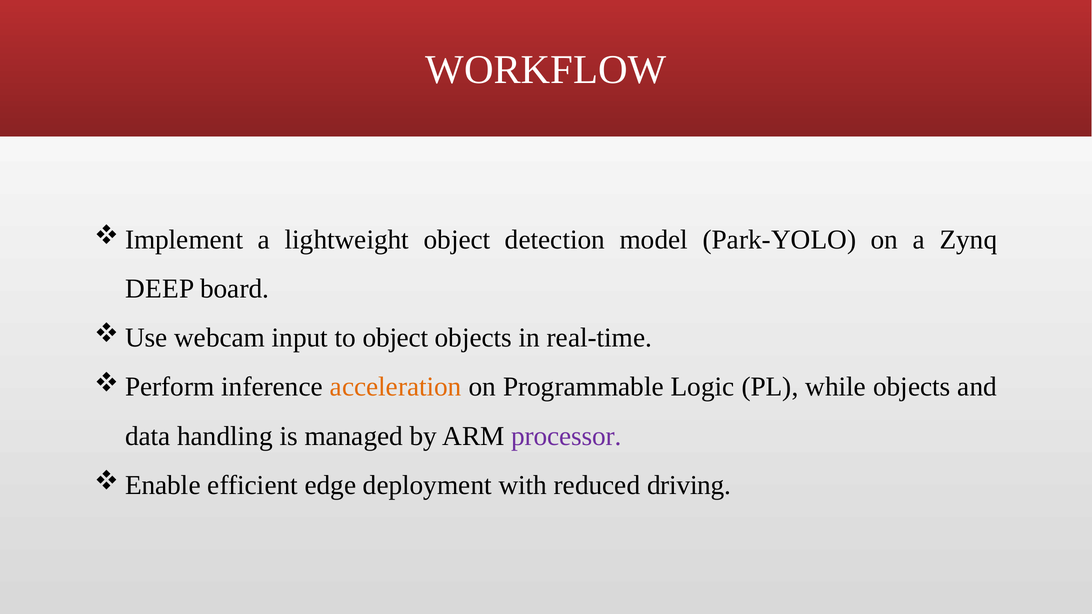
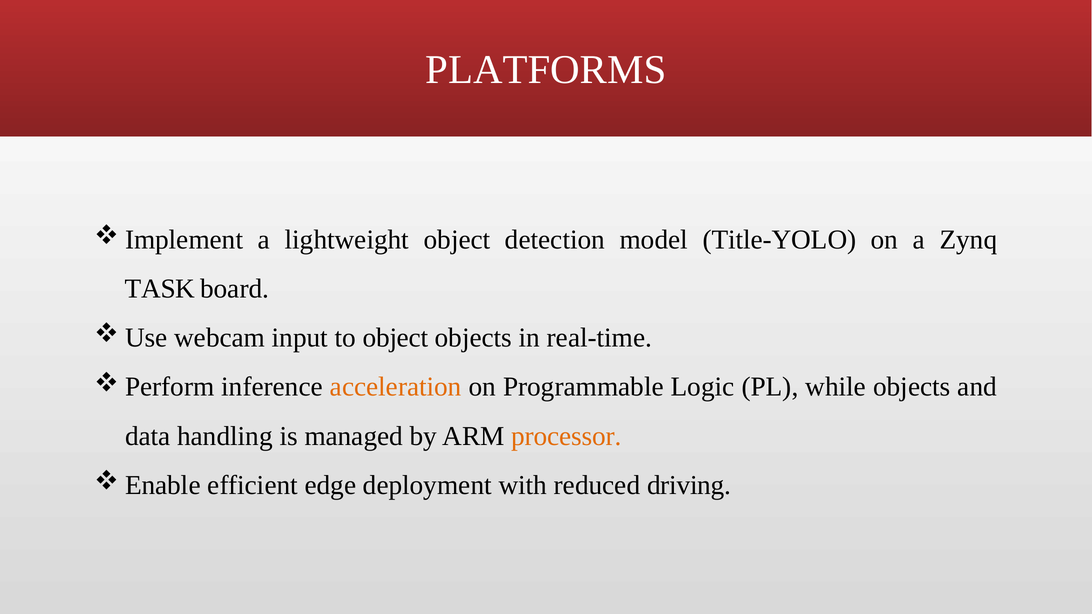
WORKFLOW: WORKFLOW -> PLATFORMS
Park-YOLO: Park-YOLO -> Title-YOLO
DEEP: DEEP -> TASK
processor colour: purple -> orange
